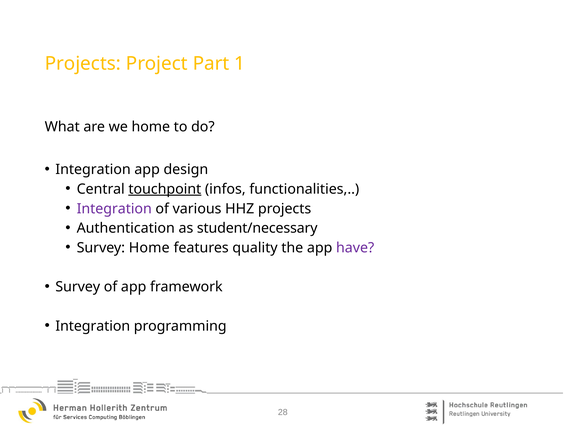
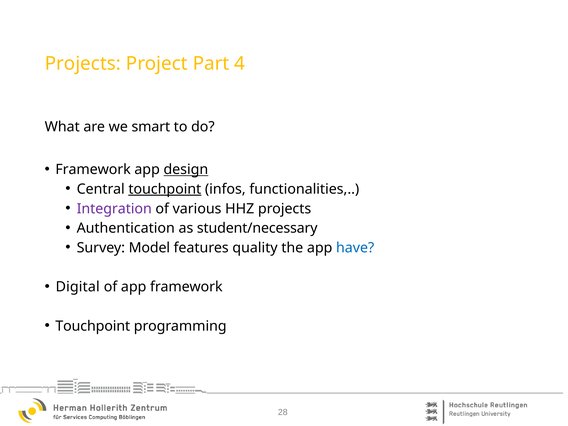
1: 1 -> 4
we home: home -> smart
Integration at (93, 170): Integration -> Framework
design underline: none -> present
Survey Home: Home -> Model
have colour: purple -> blue
Survey at (78, 287): Survey -> Digital
Integration at (93, 326): Integration -> Touchpoint
